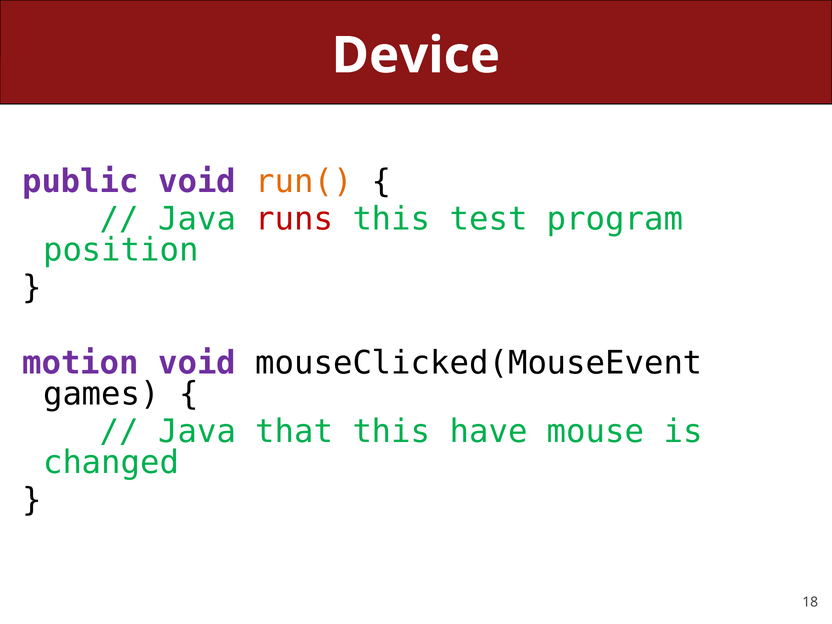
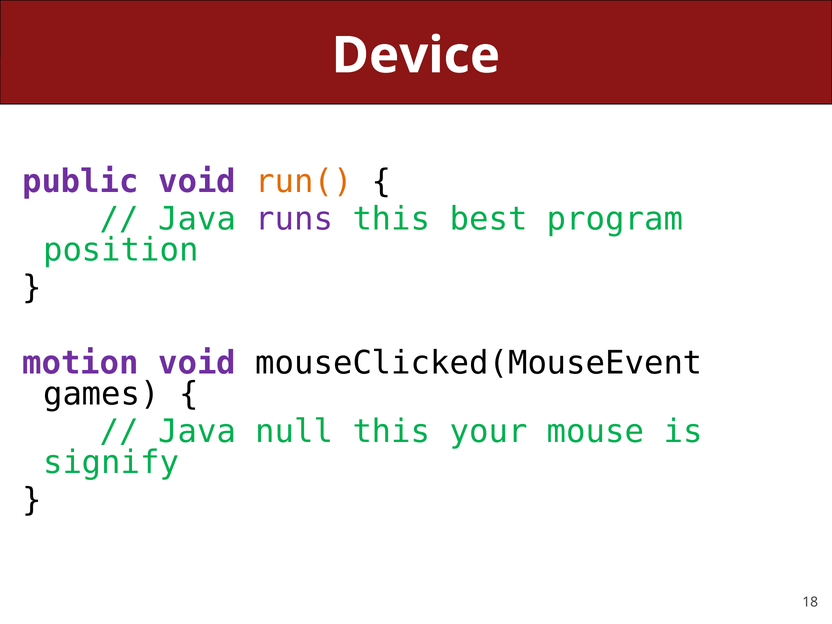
runs colour: red -> purple
test: test -> best
that: that -> null
have: have -> your
changed: changed -> signify
